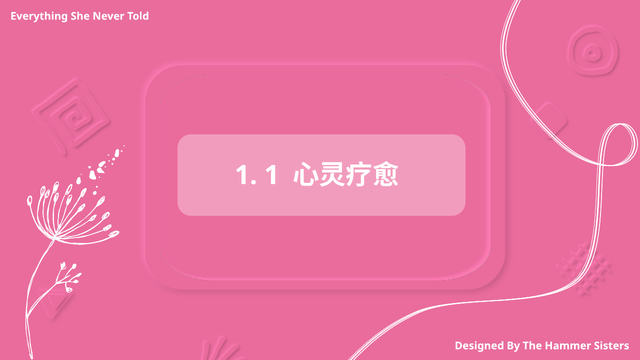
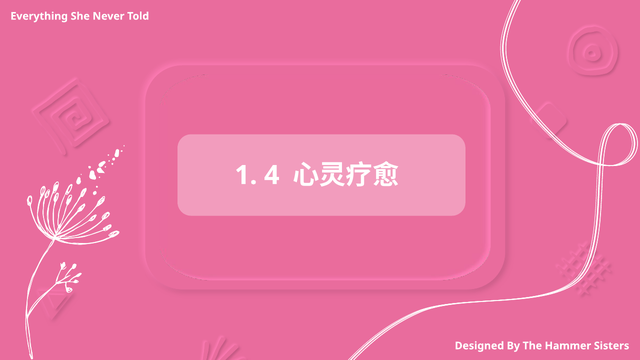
1 1: 1 -> 4
